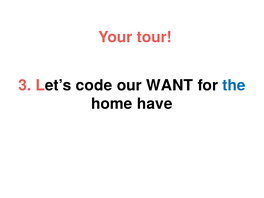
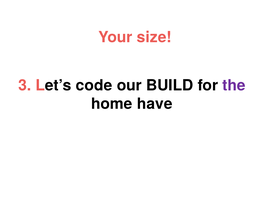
tour: tour -> size
WANT: WANT -> BUILD
the colour: blue -> purple
